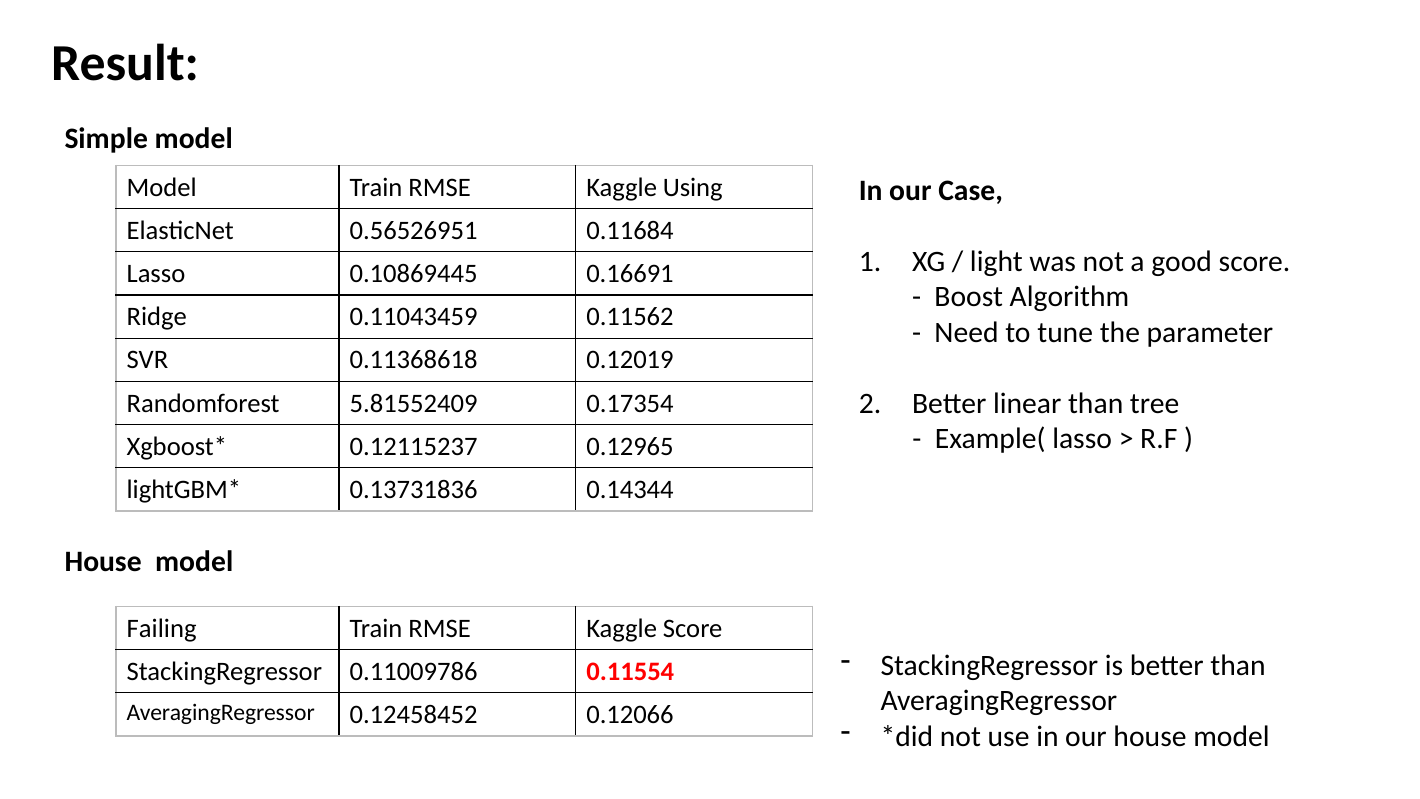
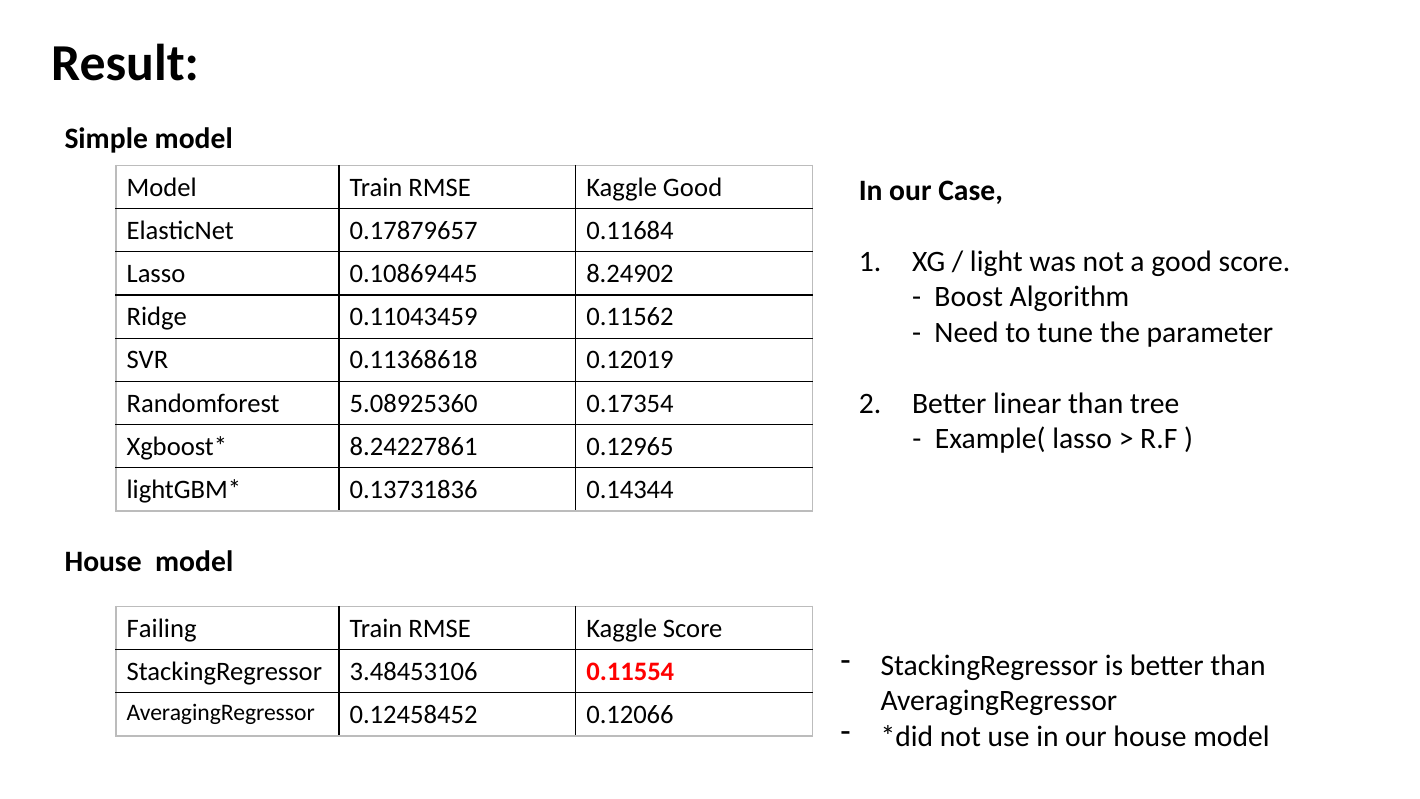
Kaggle Using: Using -> Good
0.56526951: 0.56526951 -> 0.17879657
0.16691: 0.16691 -> 8.24902
5.81552409: 5.81552409 -> 5.08925360
0.12115237: 0.12115237 -> 8.24227861
0.11009786: 0.11009786 -> 3.48453106
